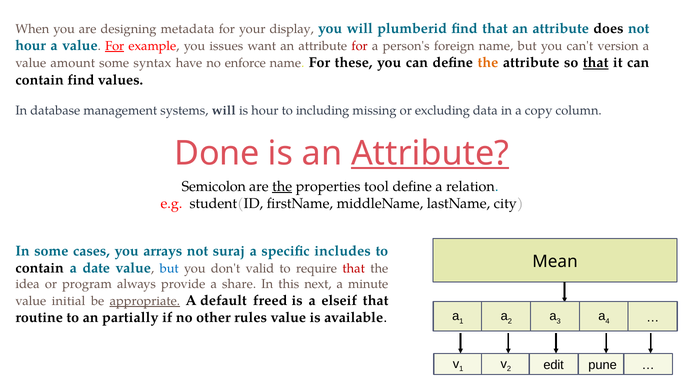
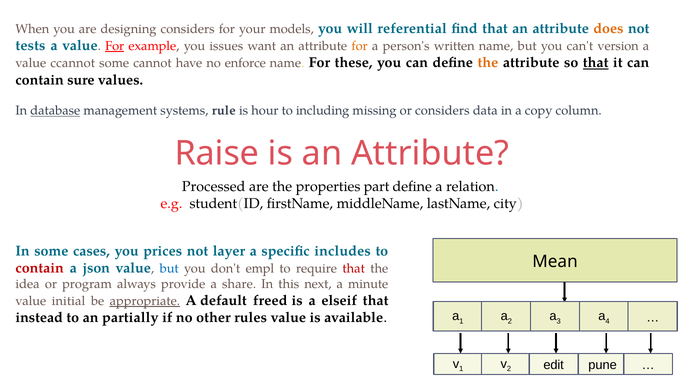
designing metadata: metadata -> considers
display: display -> models
plumberid: plumberid -> referential
does colour: black -> orange
hour at (31, 46): hour -> tests
for at (360, 46) colour: red -> orange
foreign: foreign -> written
amount: amount -> ccannot
syntax: syntax -> cannot
contain find: find -> sure
database underline: none -> present
systems will: will -> rule
or excluding: excluding -> considers
Done: Done -> Raise
Attribute at (430, 153) underline: present -> none
Semicolon: Semicolon -> Processed
the at (282, 186) underline: present -> none
tool: tool -> part
arrays: arrays -> prices
suraj: suraj -> layer
contain at (40, 268) colour: black -> red
date: date -> json
valid: valid -> empl
routine: routine -> instead
